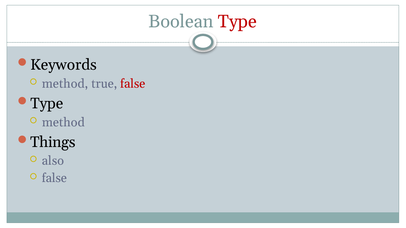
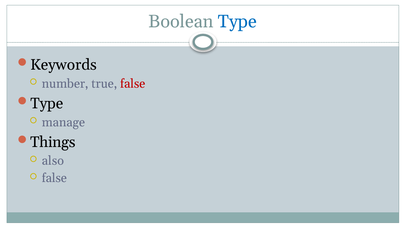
Type at (237, 22) colour: red -> blue
method at (65, 84): method -> number
method at (63, 123): method -> manage
